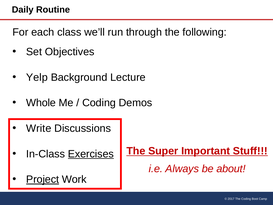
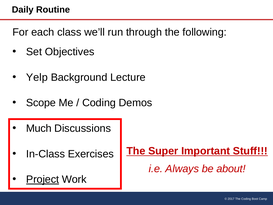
Whole: Whole -> Scope
Write: Write -> Much
Exercises underline: present -> none
